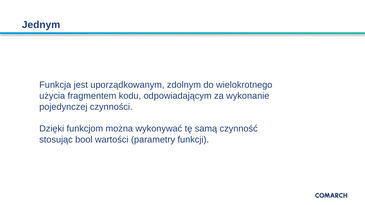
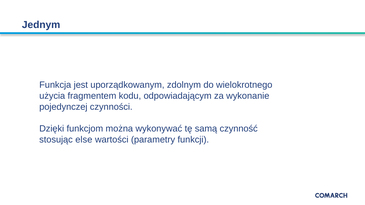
bool: bool -> else
